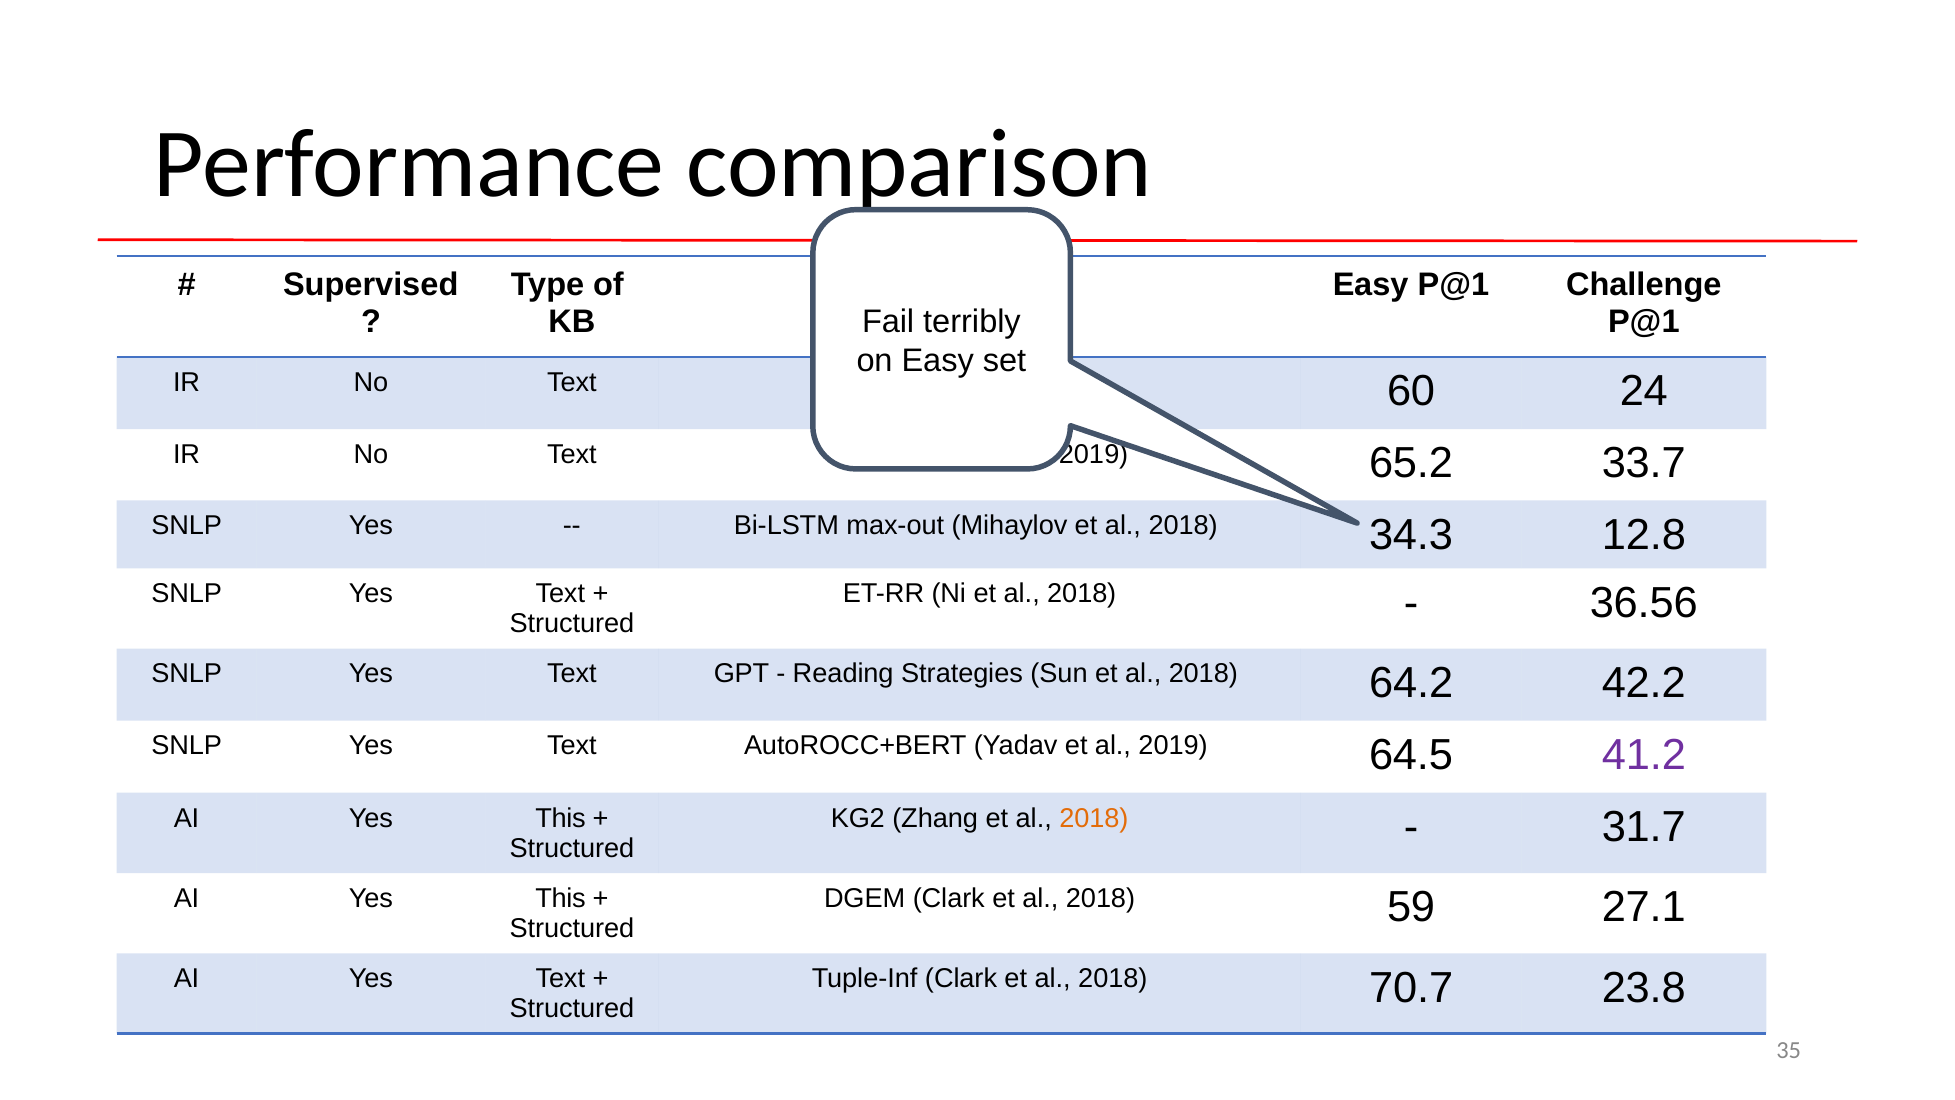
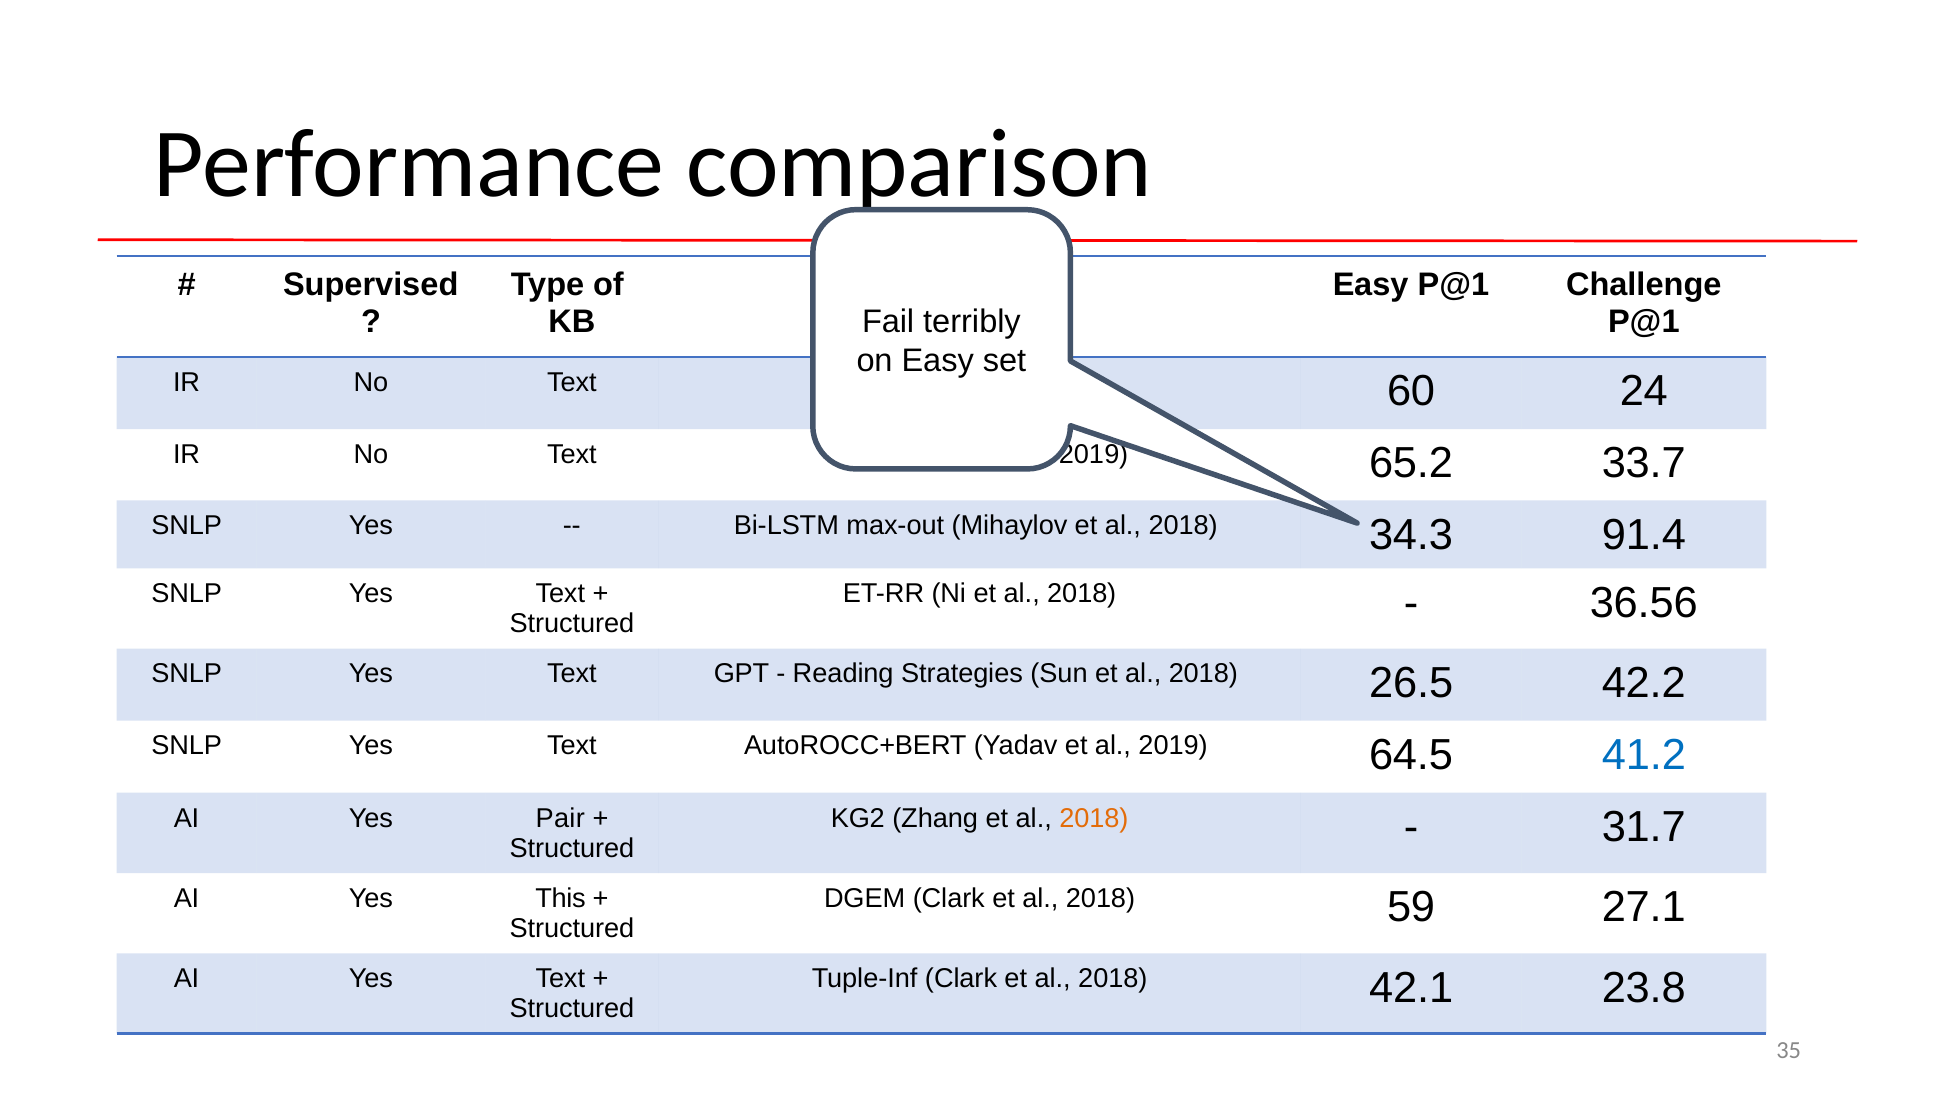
12.8: 12.8 -> 91.4
64.2: 64.2 -> 26.5
41.2 colour: purple -> blue
This at (561, 818): This -> Pair
70.7: 70.7 -> 42.1
